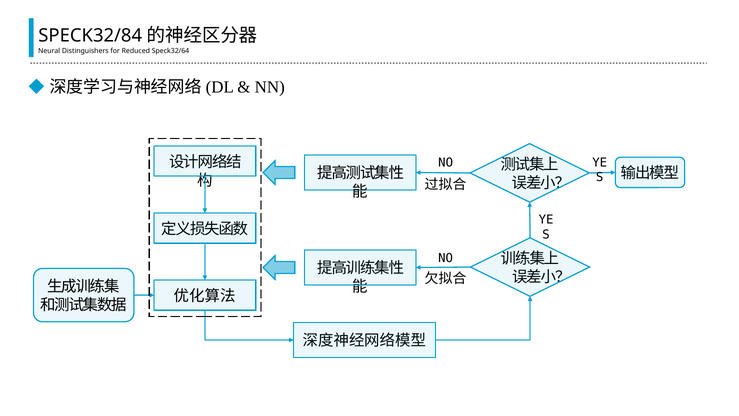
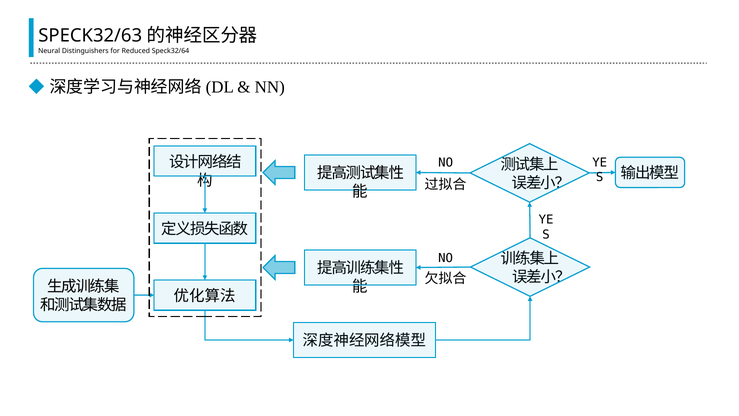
SPECK32/84: SPECK32/84 -> SPECK32/63
